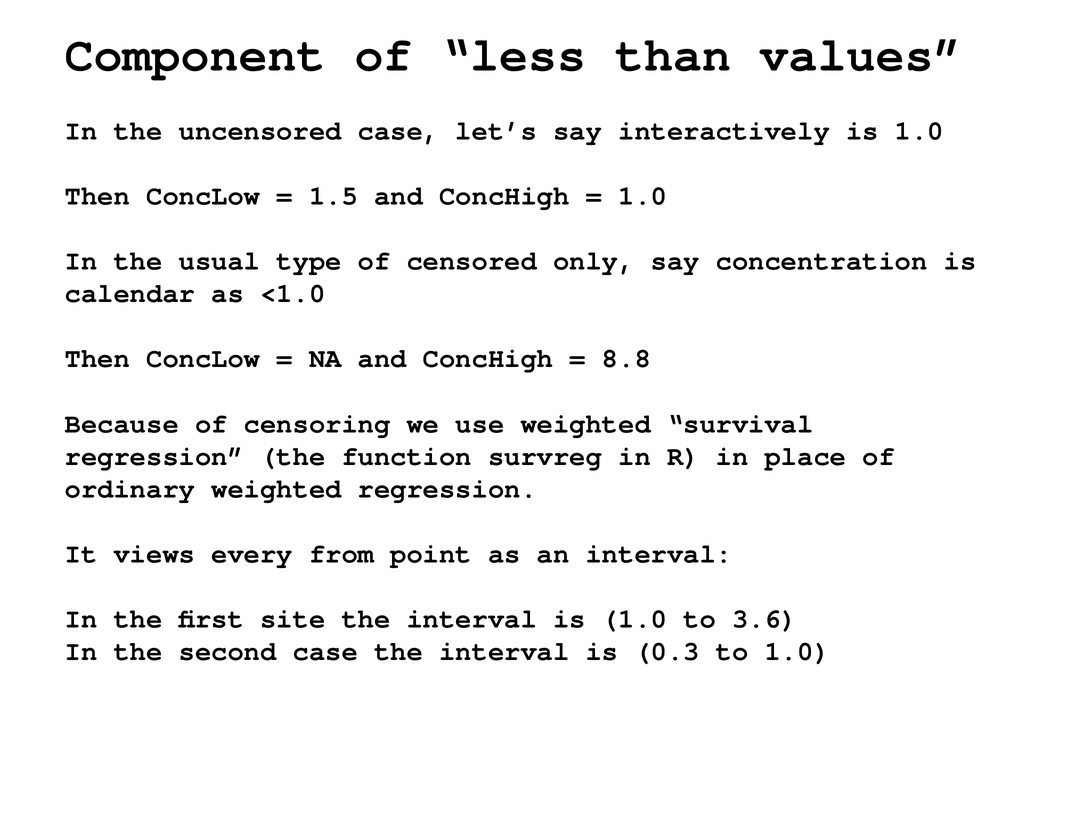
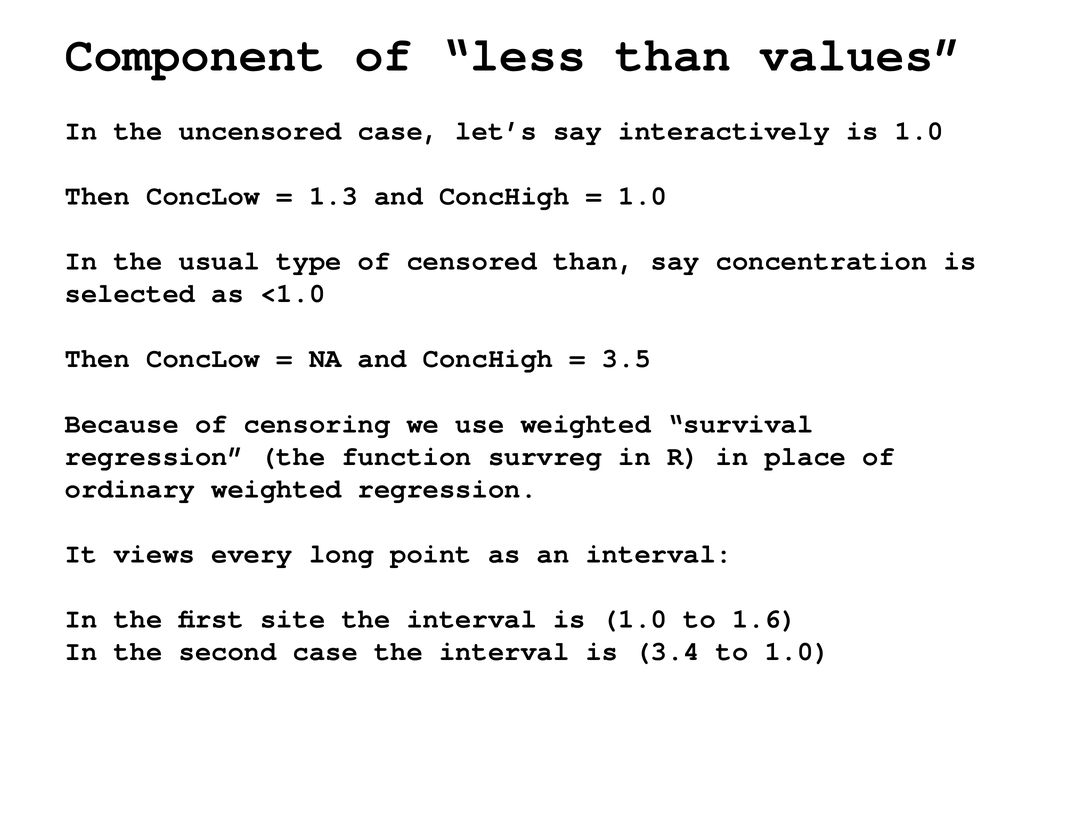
1.5: 1.5 -> 1.3
censored only: only -> than
calendar: calendar -> selected
8.8: 8.8 -> 3.5
from: from -> long
3.6: 3.6 -> 1.6
0.3: 0.3 -> 3.4
